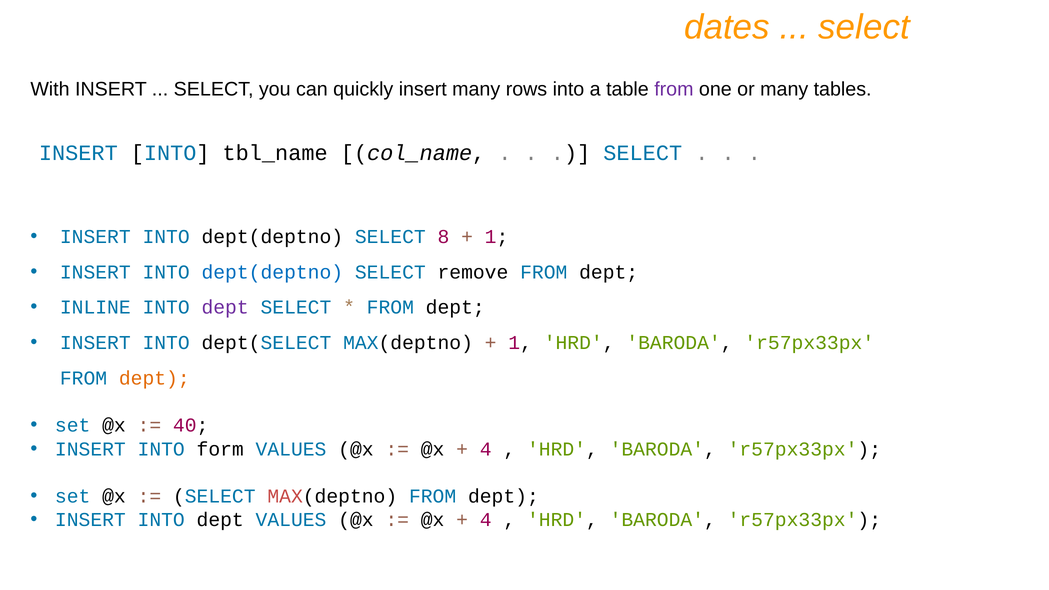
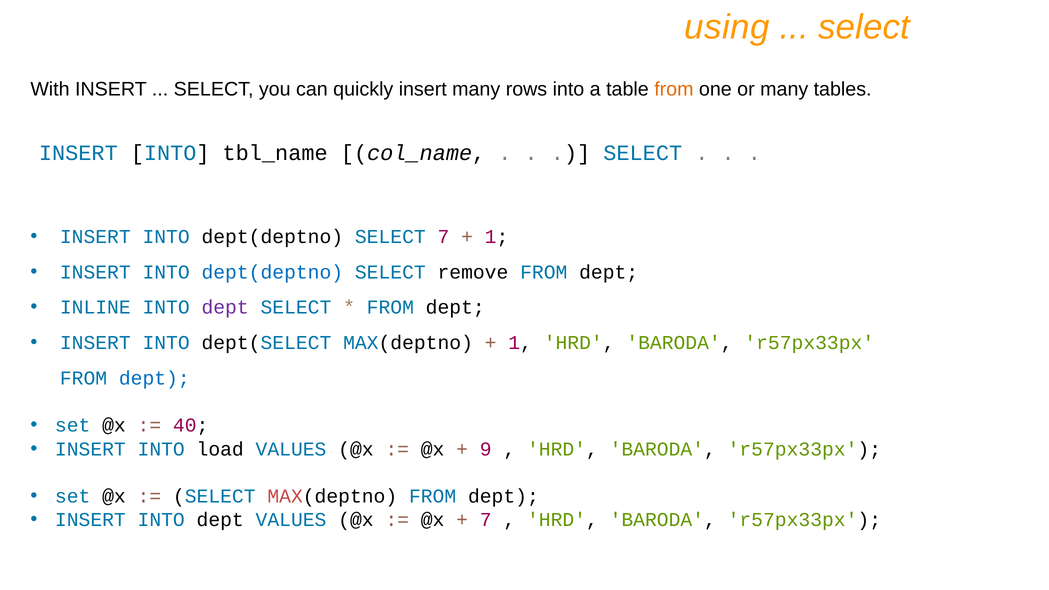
dates: dates -> using
from at (674, 89) colour: purple -> orange
SELECT 8: 8 -> 7
dept at (154, 378) colour: orange -> blue
form: form -> load
4 at (486, 449): 4 -> 9
4 at (486, 520): 4 -> 7
